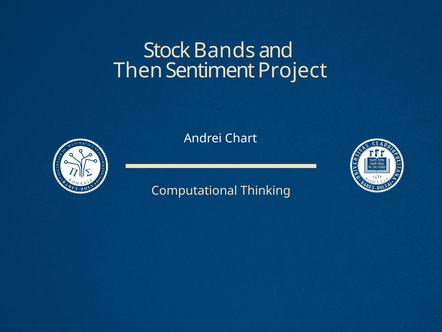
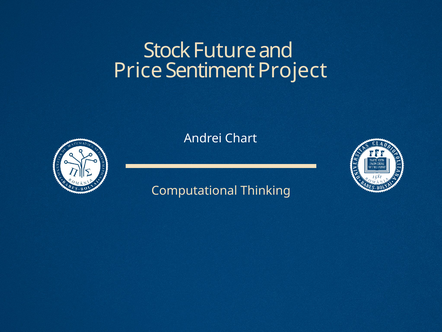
Bands: Bands -> Future
Then: Then -> Price
